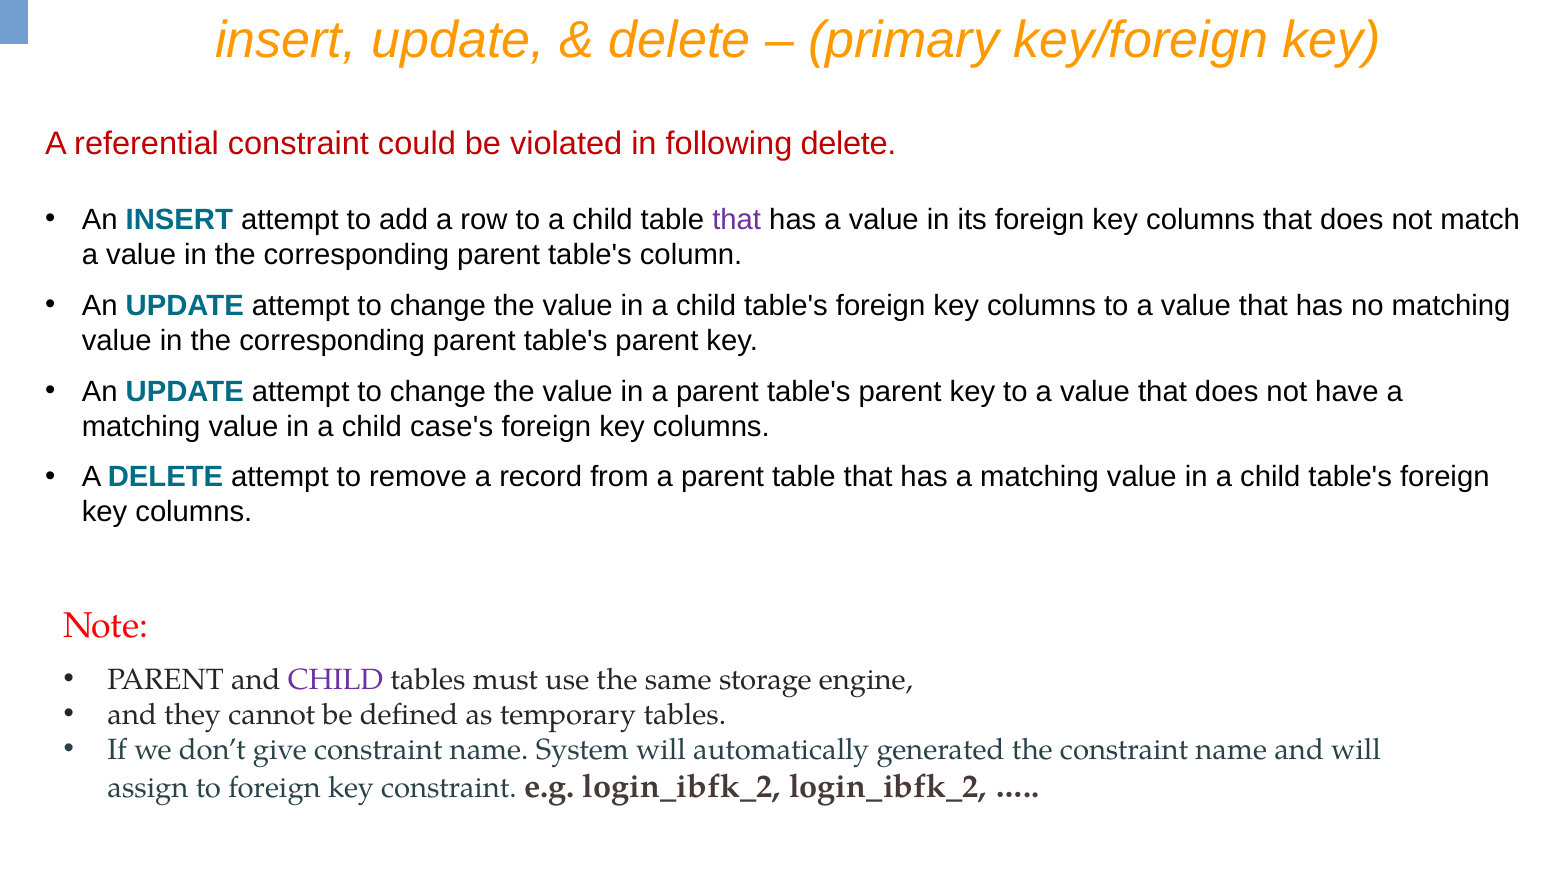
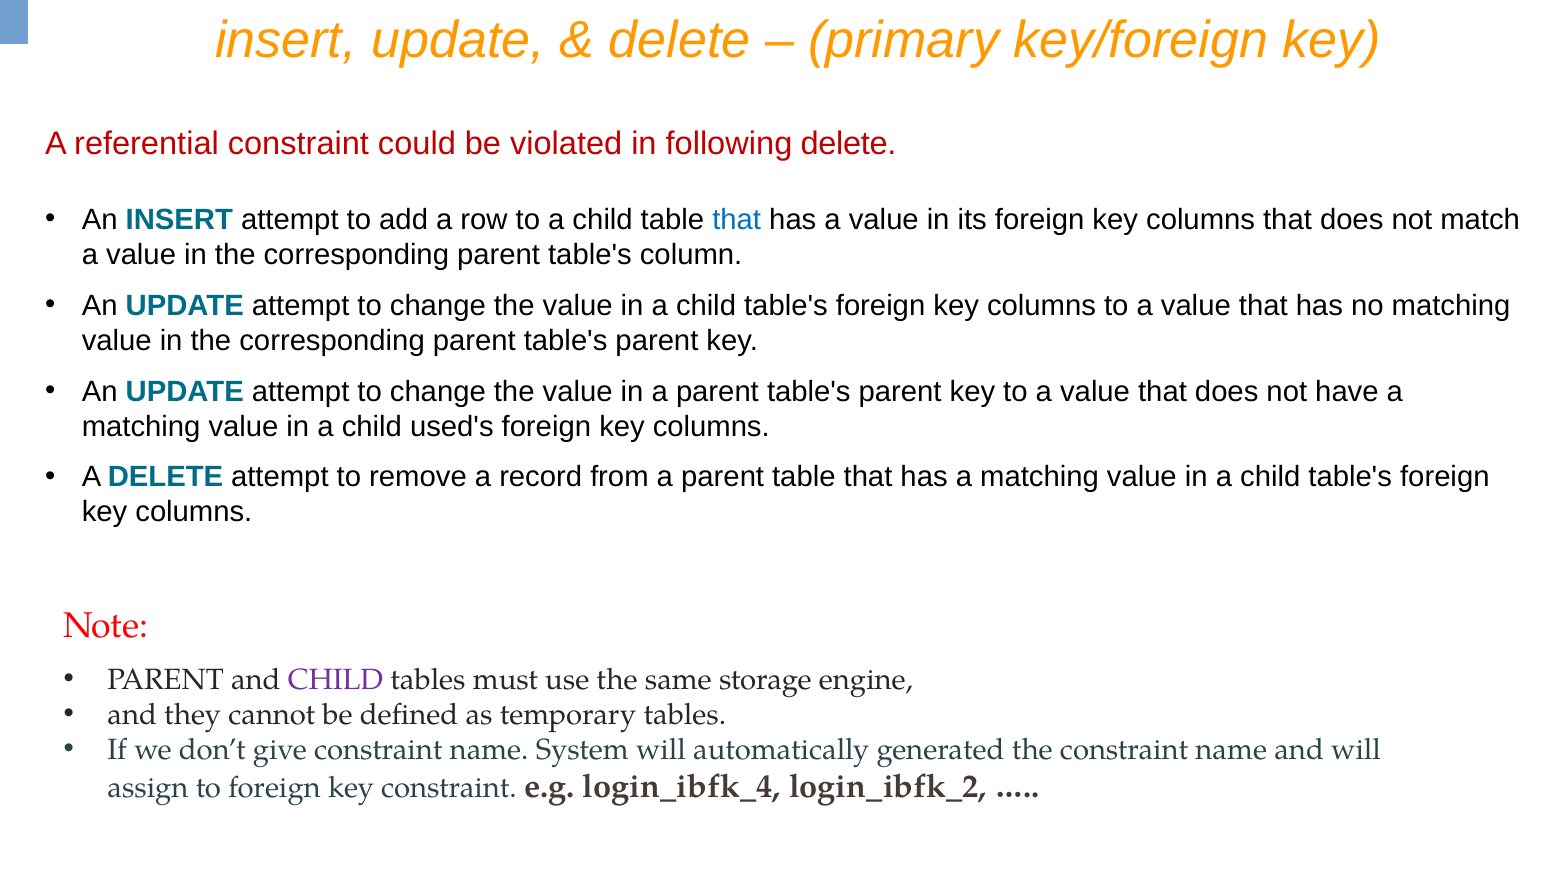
that at (737, 220) colour: purple -> blue
case's: case's -> used's
e.g login_ibfk_2: login_ibfk_2 -> login_ibfk_4
